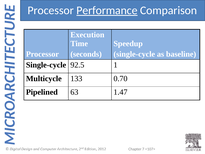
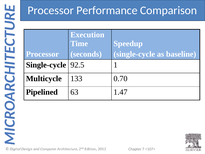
Performance underline: present -> none
